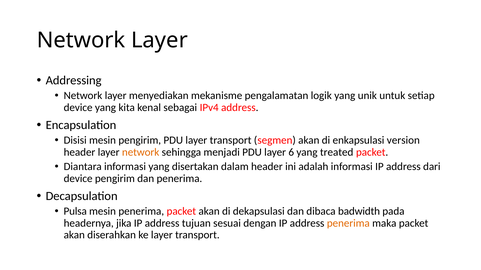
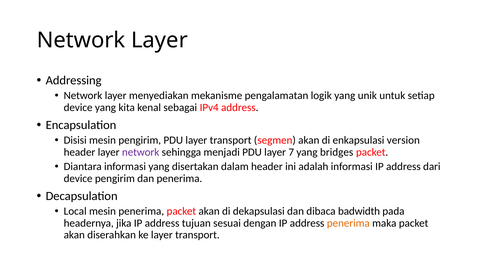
network at (141, 152) colour: orange -> purple
6: 6 -> 7
treated: treated -> bridges
Pulsa: Pulsa -> Local
